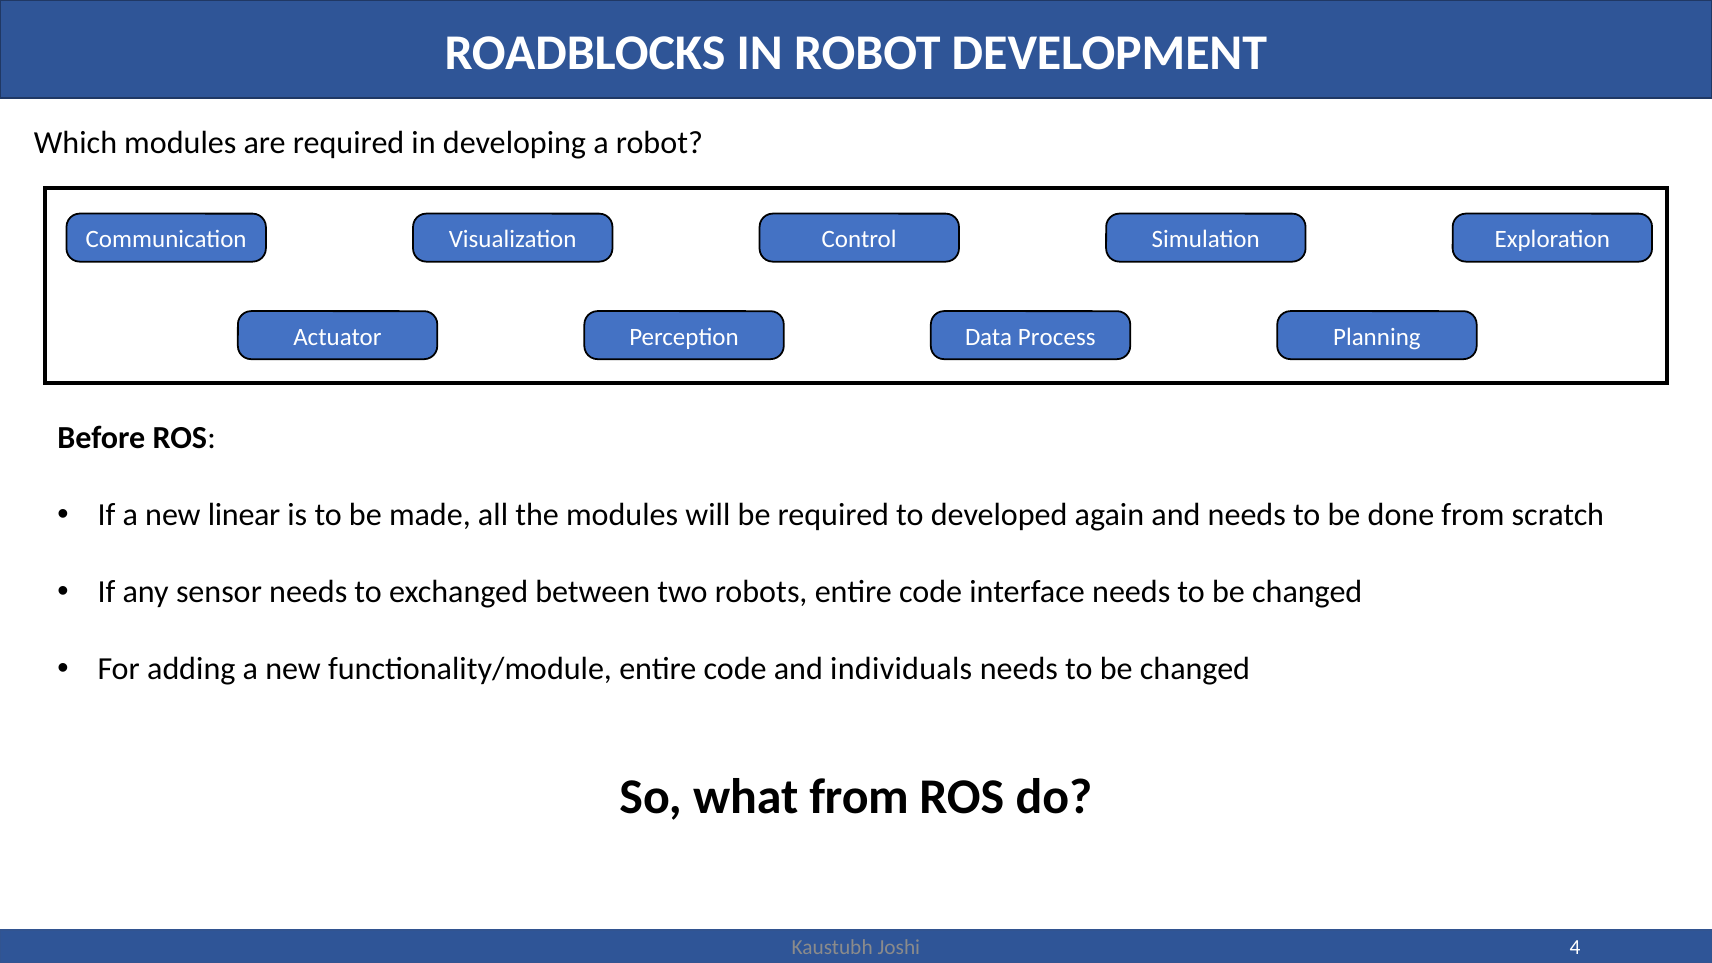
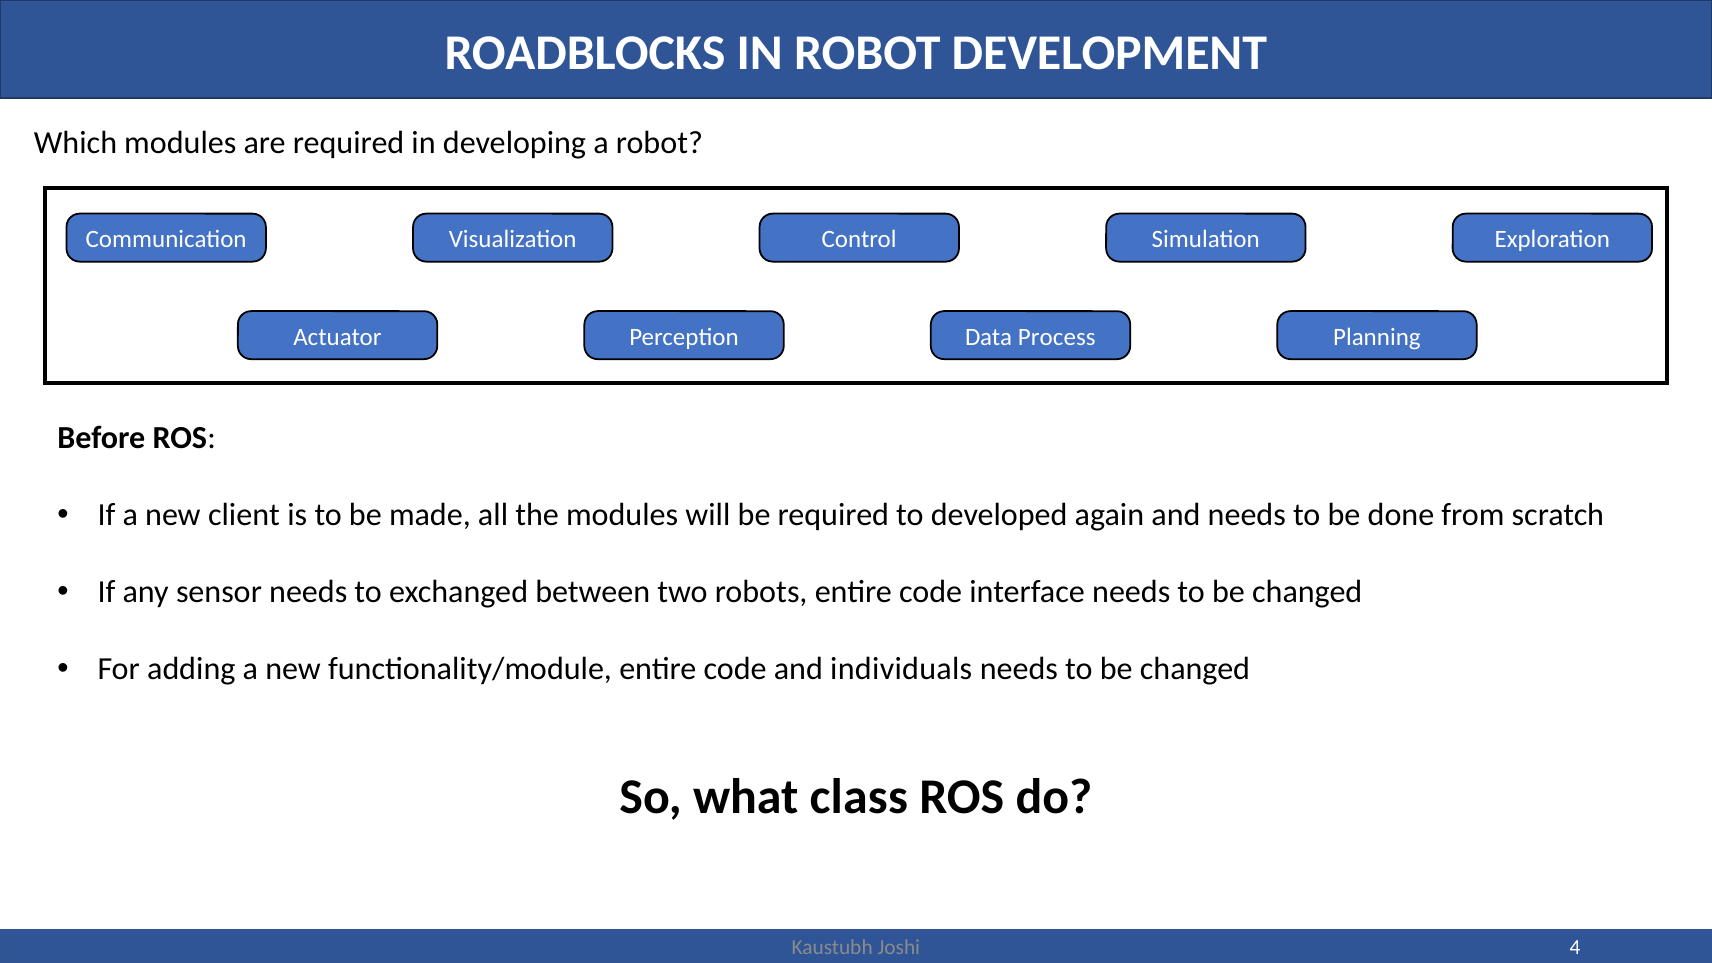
linear: linear -> client
what from: from -> class
